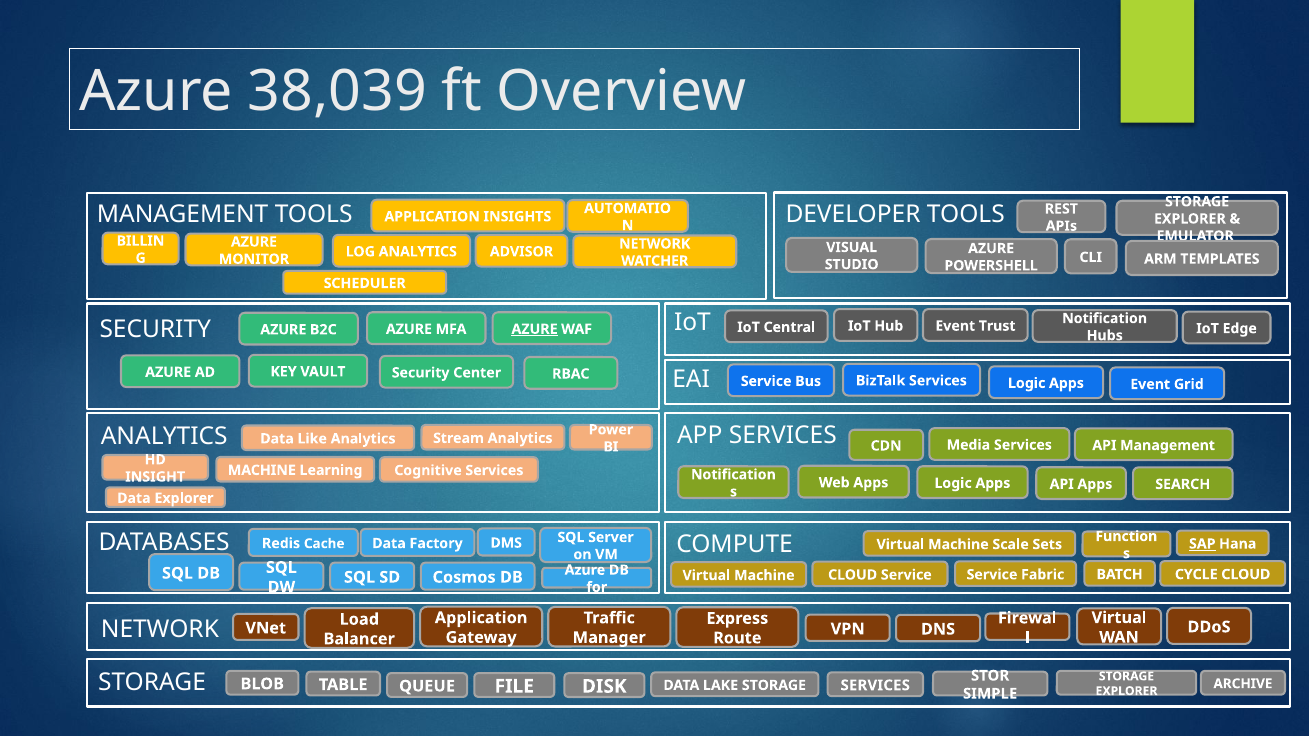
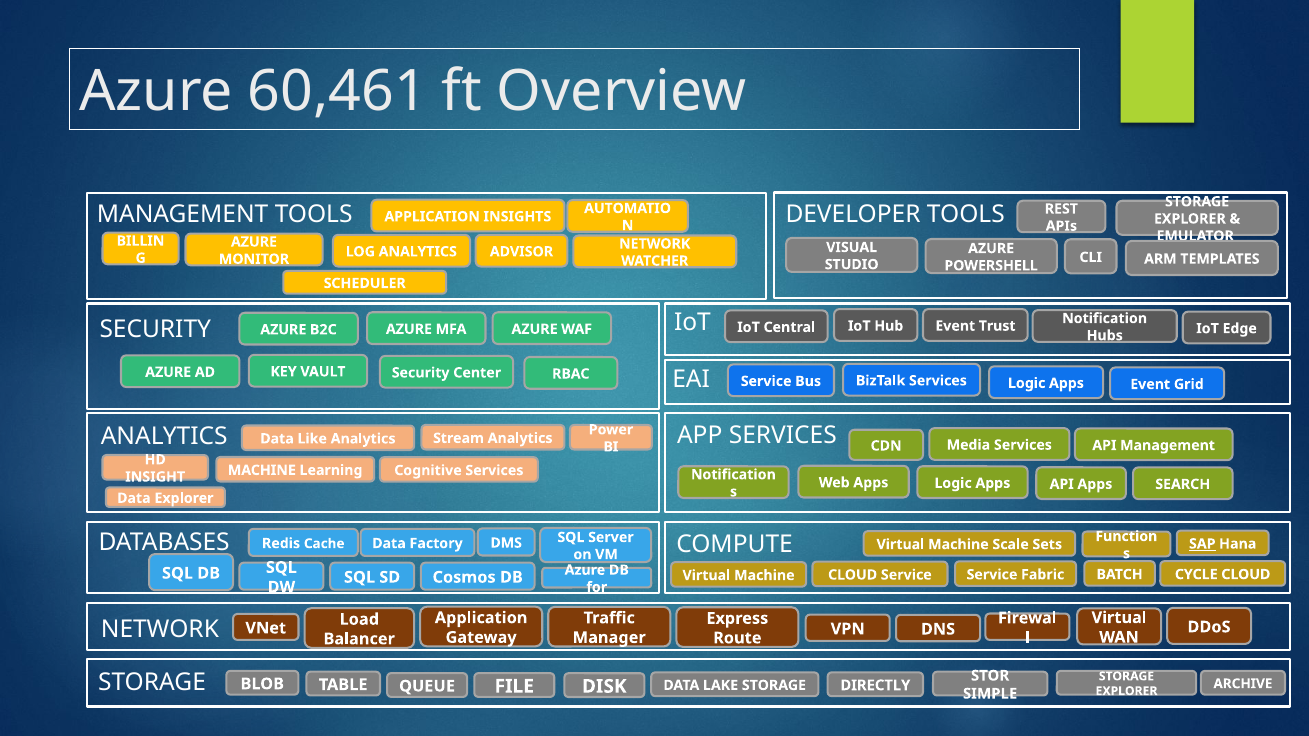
38,039: 38,039 -> 60,461
AZURE at (535, 329) underline: present -> none
STORAGE SERVICES: SERVICES -> DIRECTLY
